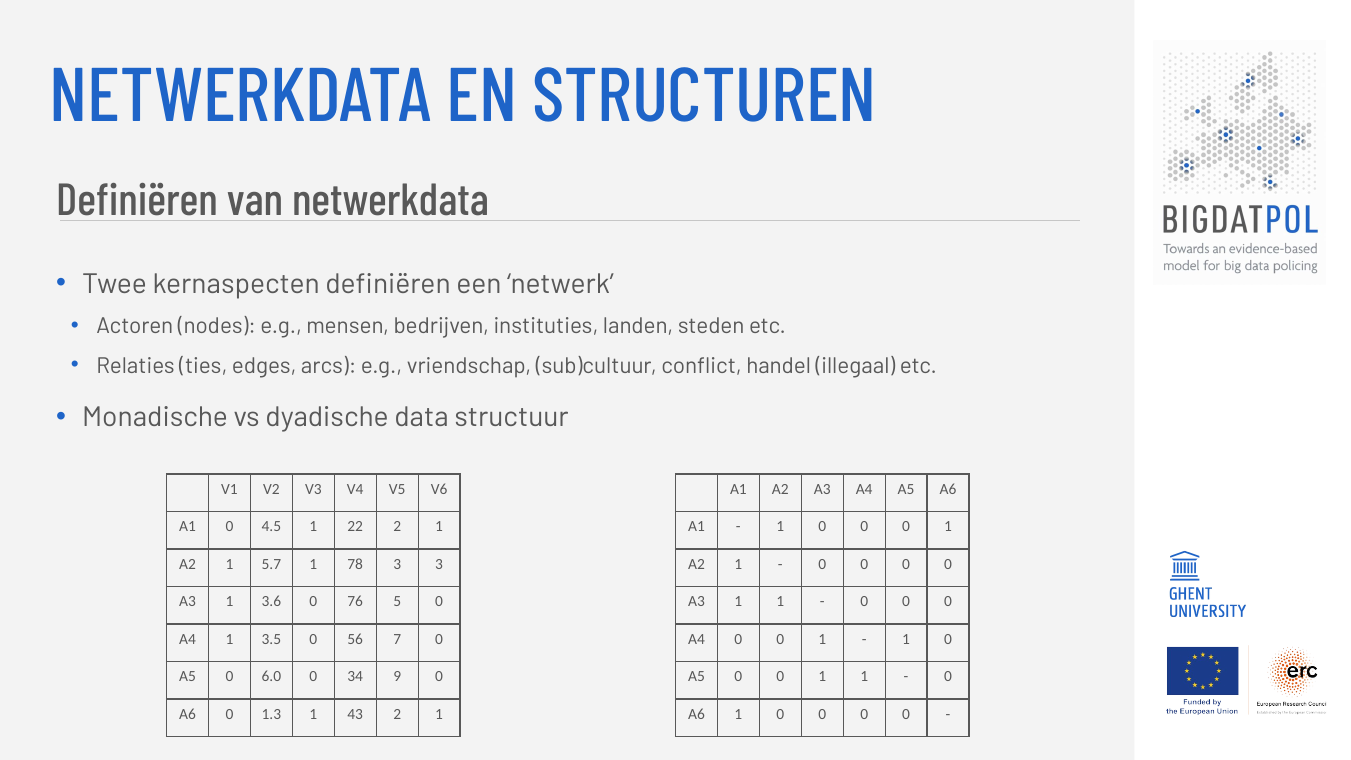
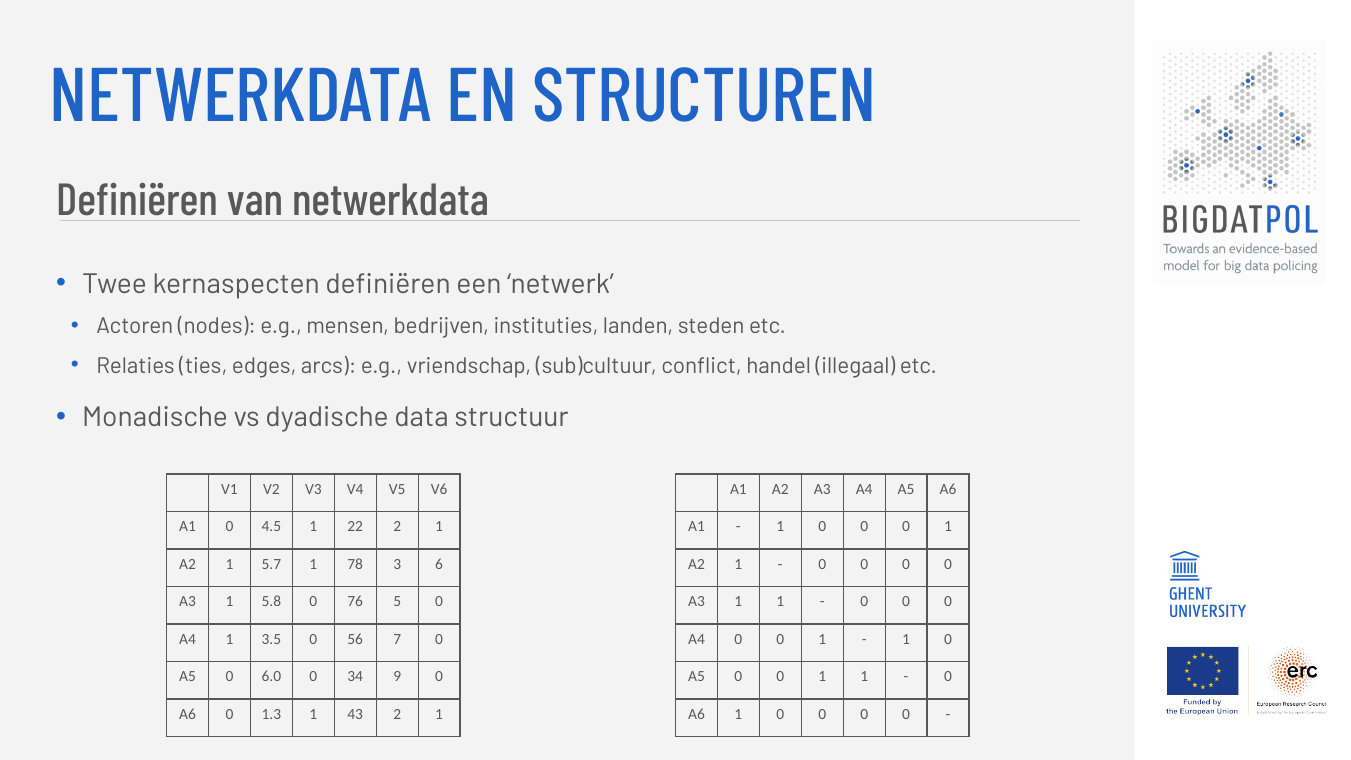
3 3: 3 -> 6
3.6: 3.6 -> 5.8
